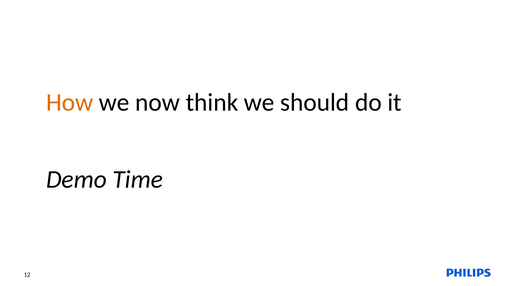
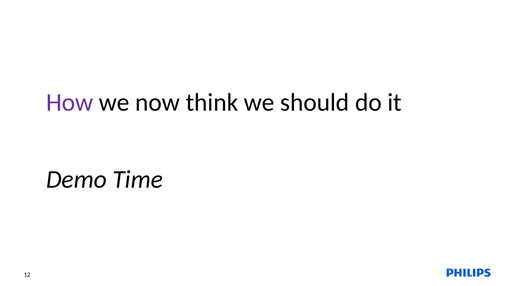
How colour: orange -> purple
